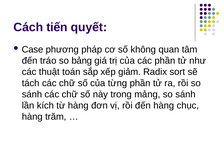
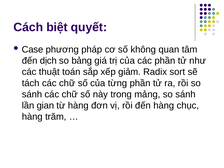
tiến: tiến -> biệt
tráo: tráo -> dịch
kích: kích -> gian
